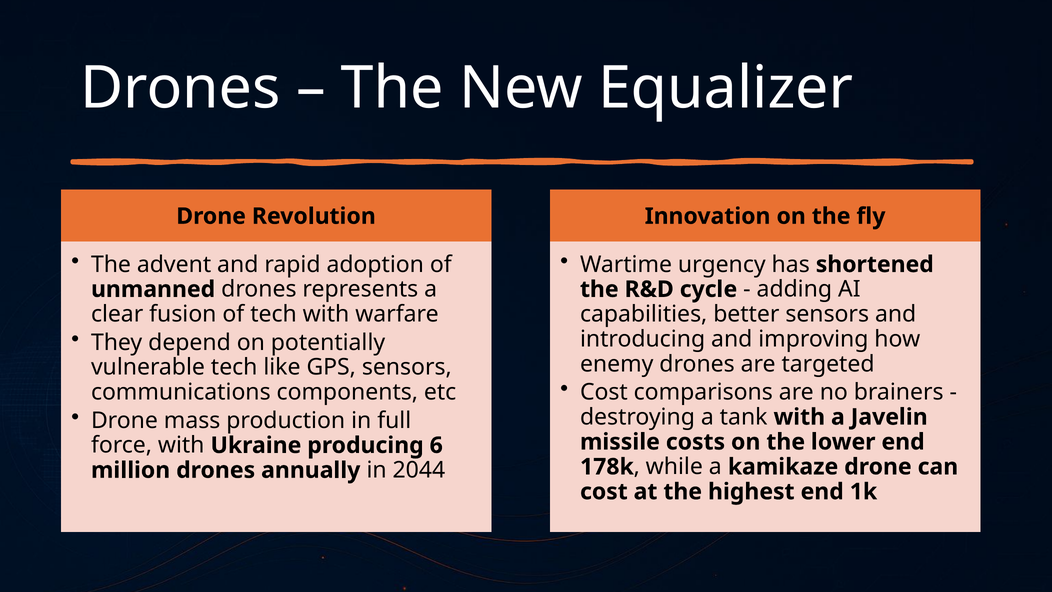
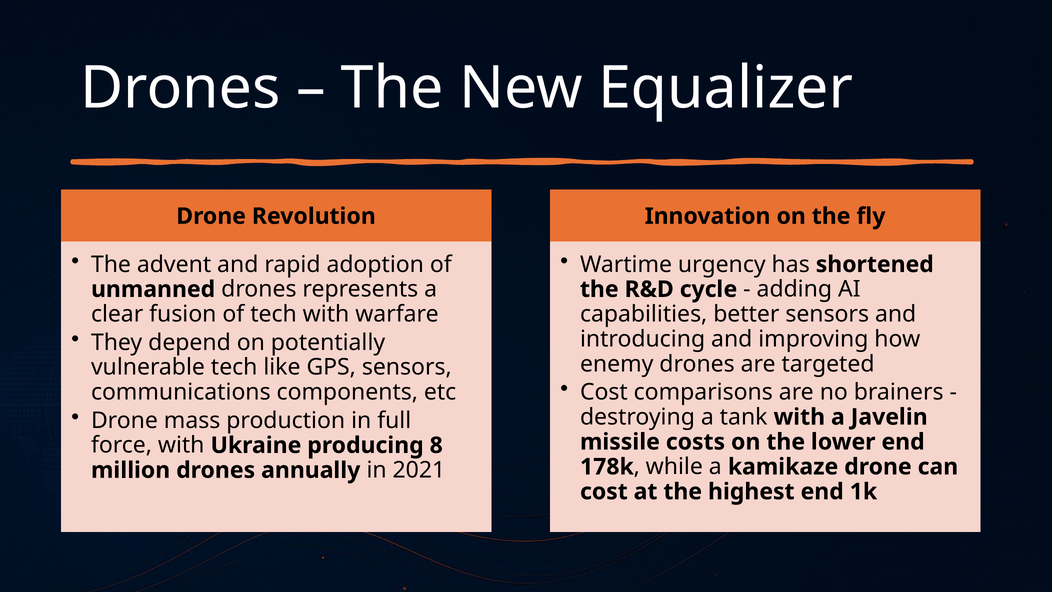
6: 6 -> 8
2044: 2044 -> 2021
